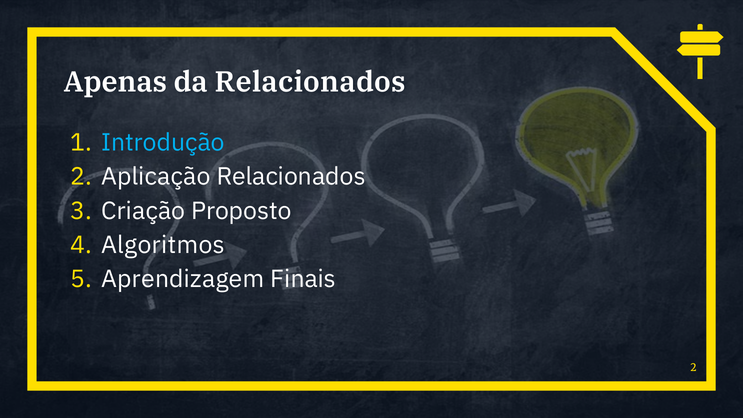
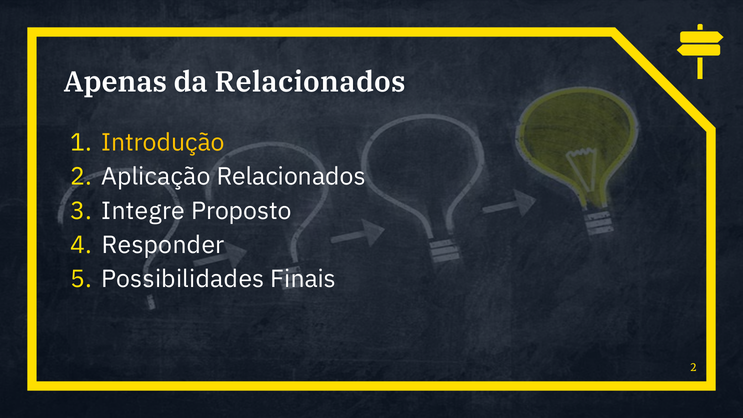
Introdução colour: light blue -> yellow
Criação: Criação -> Integre
Algoritmos: Algoritmos -> Responder
Aprendizagem: Aprendizagem -> Possibilidades
